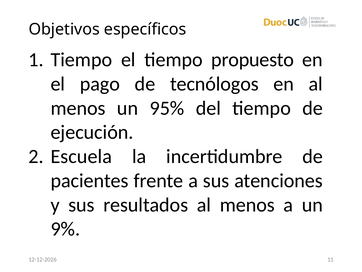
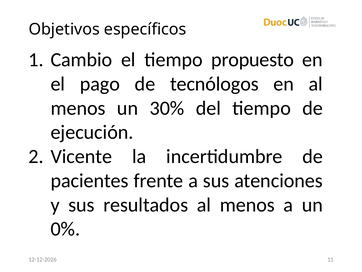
Tiempo at (81, 60): Tiempo -> Cambio
95%: 95% -> 30%
Escuela: Escuela -> Vicente
9%: 9% -> 0%
